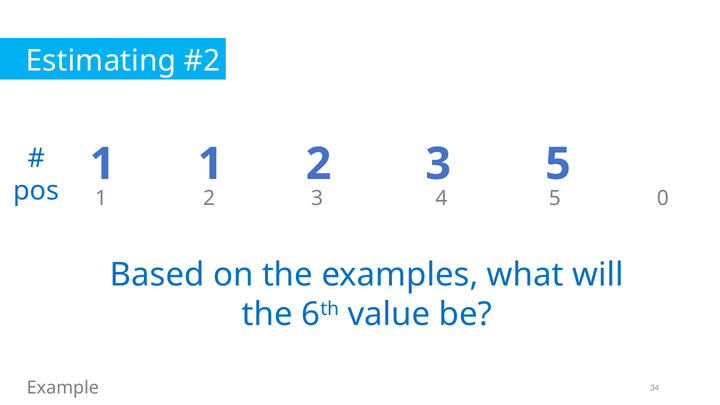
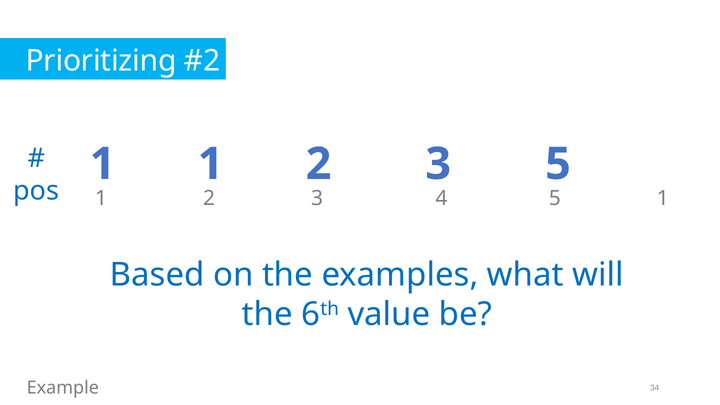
Estimating: Estimating -> Prioritizing
0 at (663, 198): 0 -> 1
